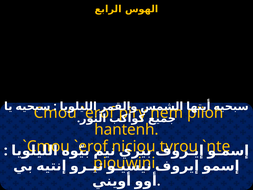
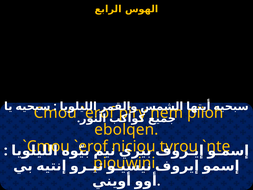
hantenh: hantenh -> ebolqen
